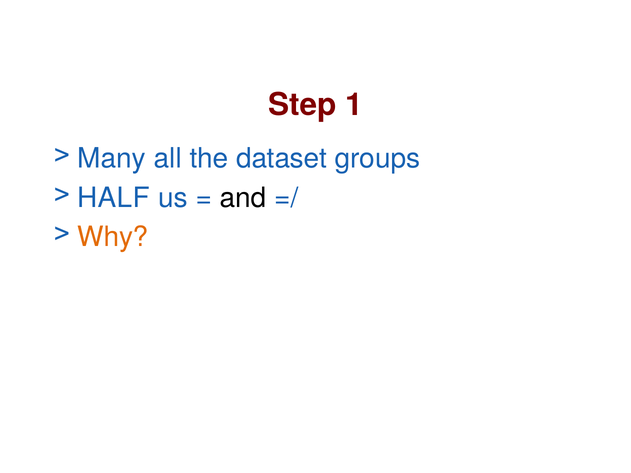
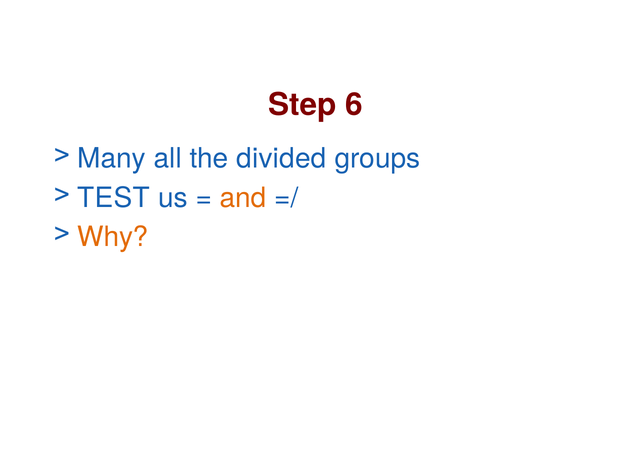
1: 1 -> 6
dataset: dataset -> divided
HALF: HALF -> TEST
and colour: black -> orange
